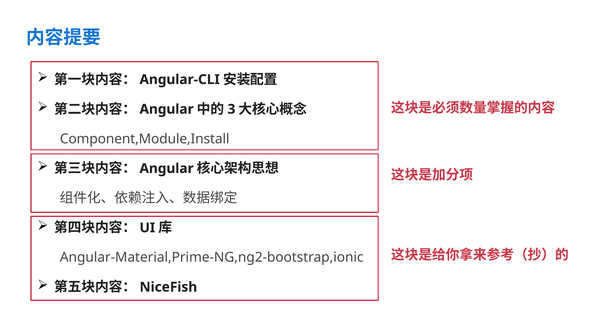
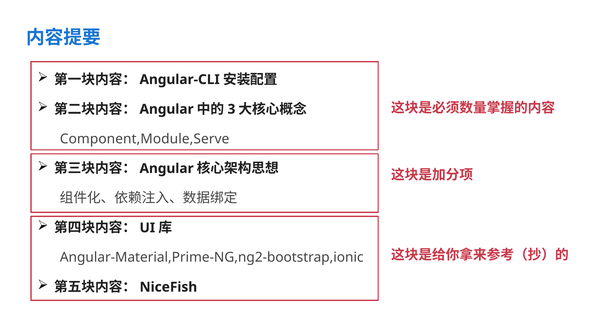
Component,Module,Install: Component,Module,Install -> Component,Module,Serve
